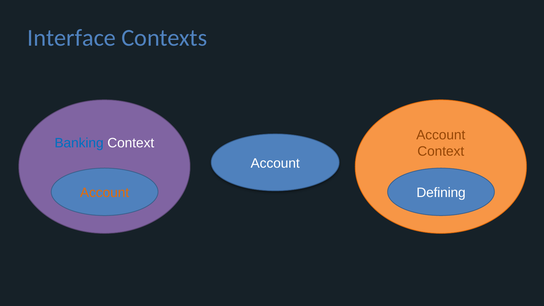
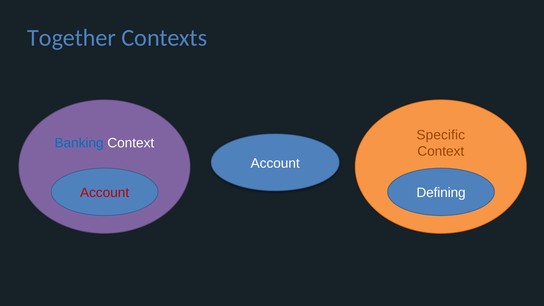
Interface: Interface -> Together
Account at (441, 135): Account -> Specific
Account at (105, 193) colour: orange -> red
